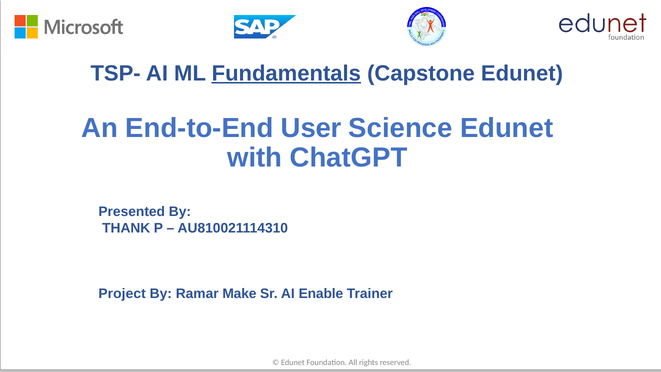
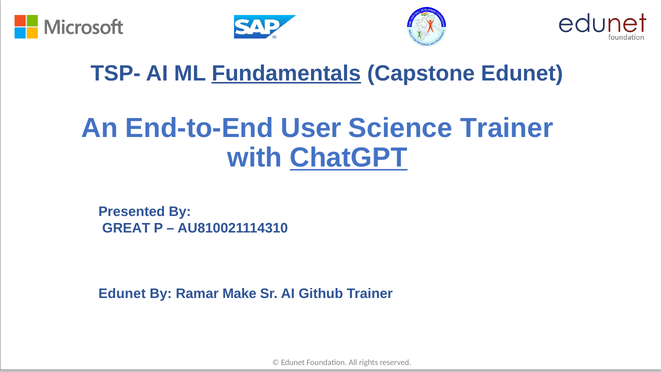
Science Edunet: Edunet -> Trainer
ChatGPT underline: none -> present
THANK: THANK -> GREAT
Project at (122, 293): Project -> Edunet
Enable: Enable -> Github
